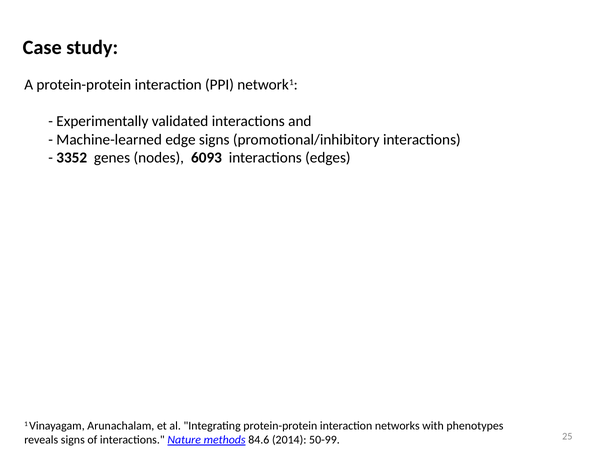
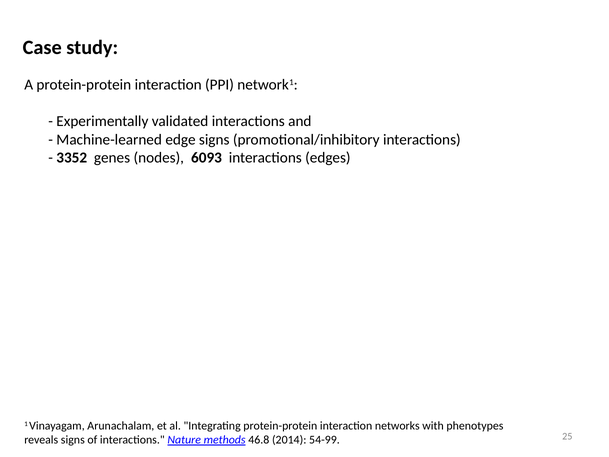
84.6: 84.6 -> 46.8
50-99: 50-99 -> 54-99
